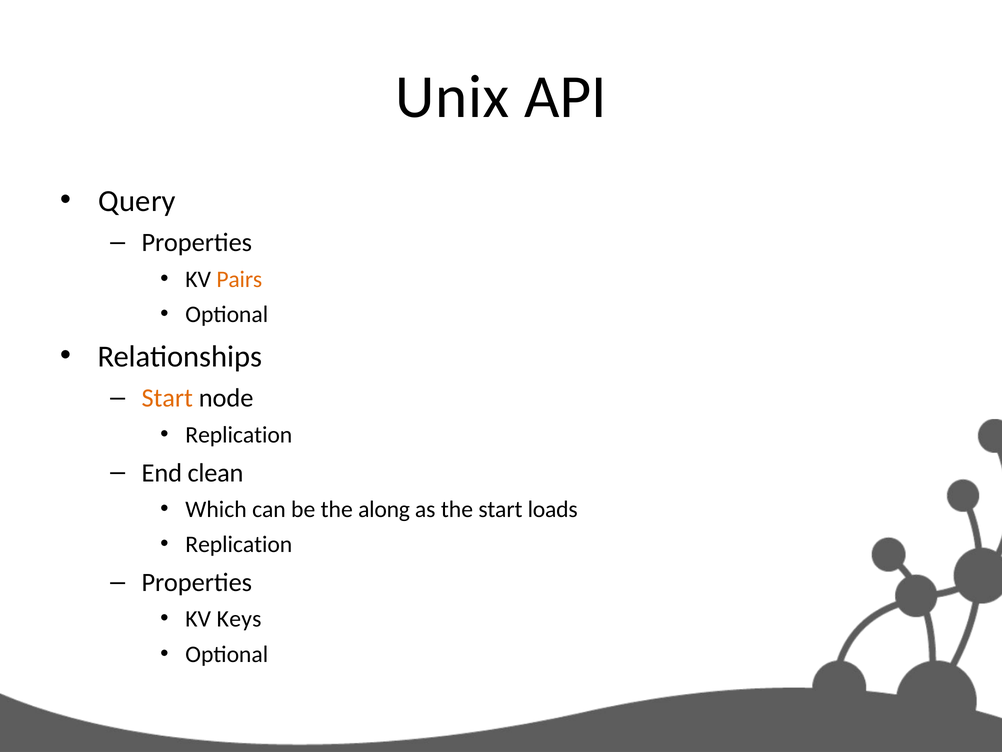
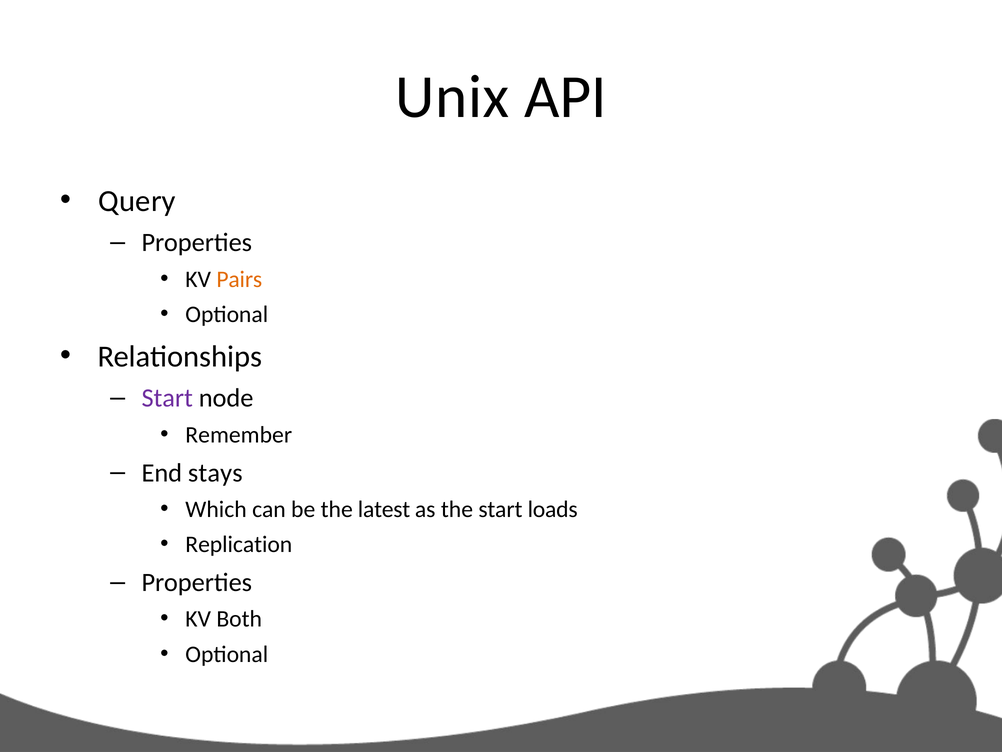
Start at (167, 398) colour: orange -> purple
Replication at (239, 434): Replication -> Remember
clean: clean -> stays
along: along -> latest
Keys: Keys -> Both
